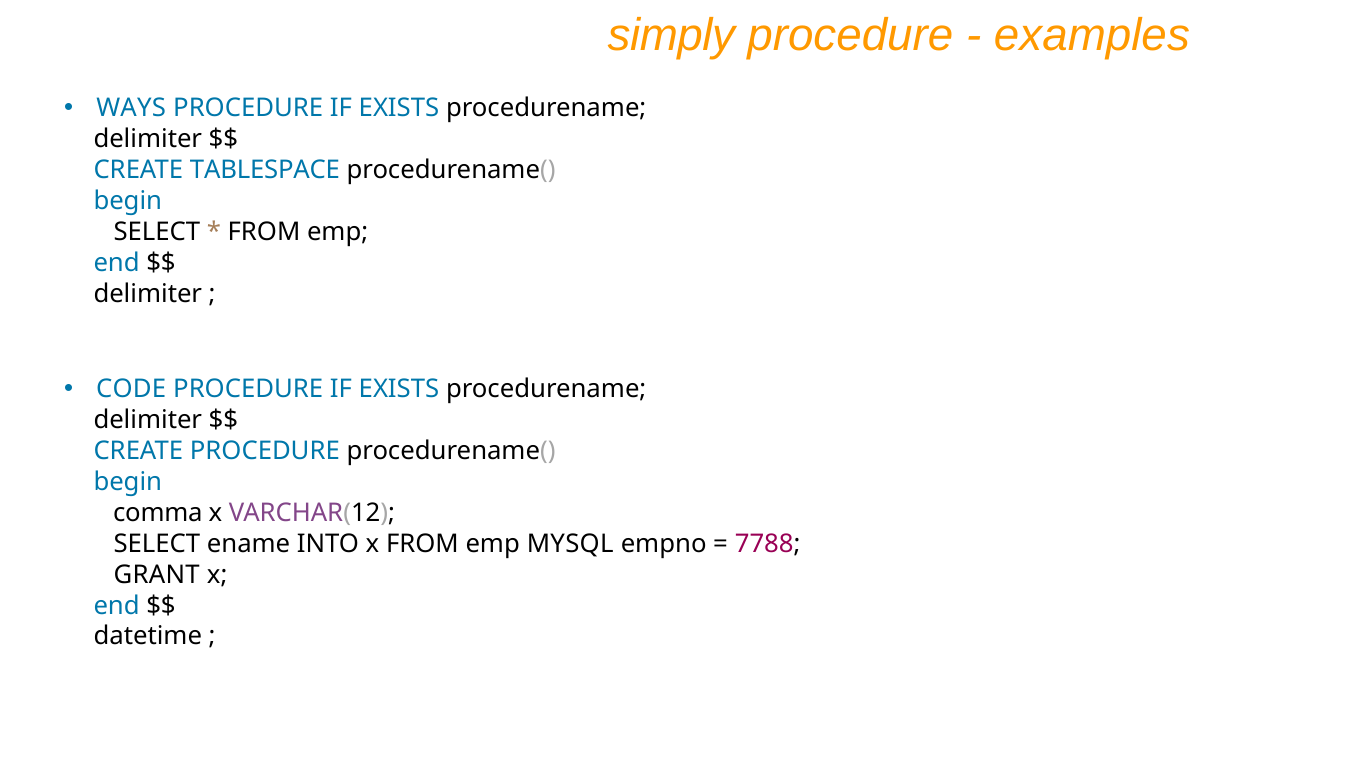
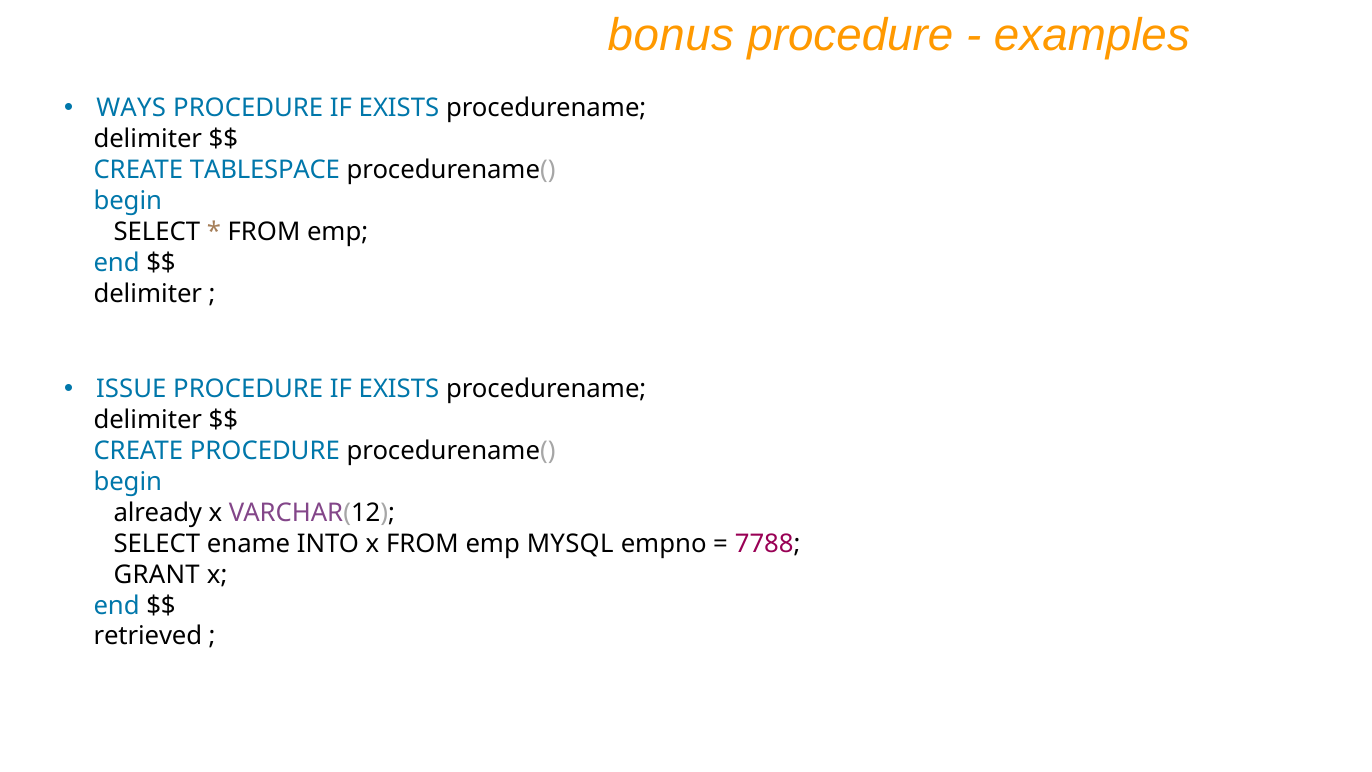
simply: simply -> bonus
CODE: CODE -> ISSUE
comma: comma -> already
datetime: datetime -> retrieved
